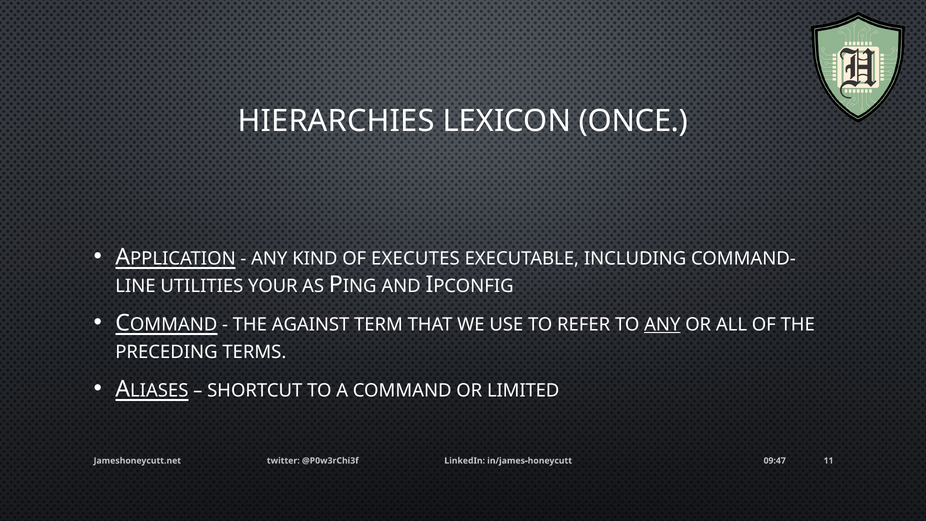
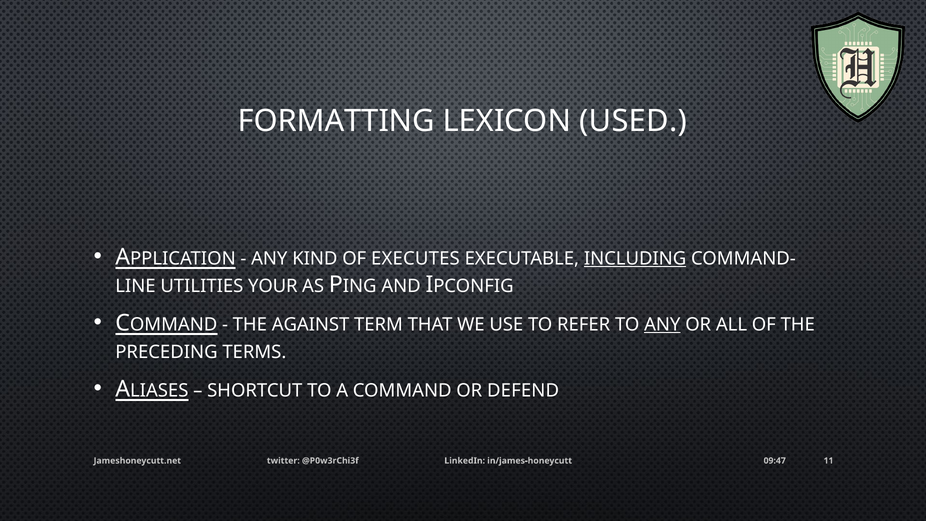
HIERARCHIES: HIERARCHIES -> FORMATTING
ONCE: ONCE -> USED
INCLUDING underline: none -> present
LIMITED: LIMITED -> DEFEND
